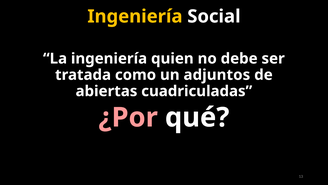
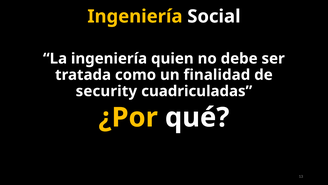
adjuntos: adjuntos -> finalidad
abiertas: abiertas -> security
¿Por colour: pink -> yellow
